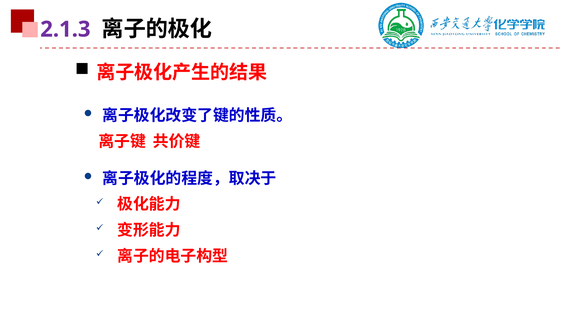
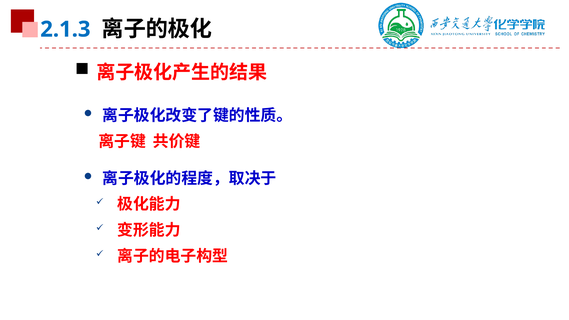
2.1.3 colour: purple -> blue
